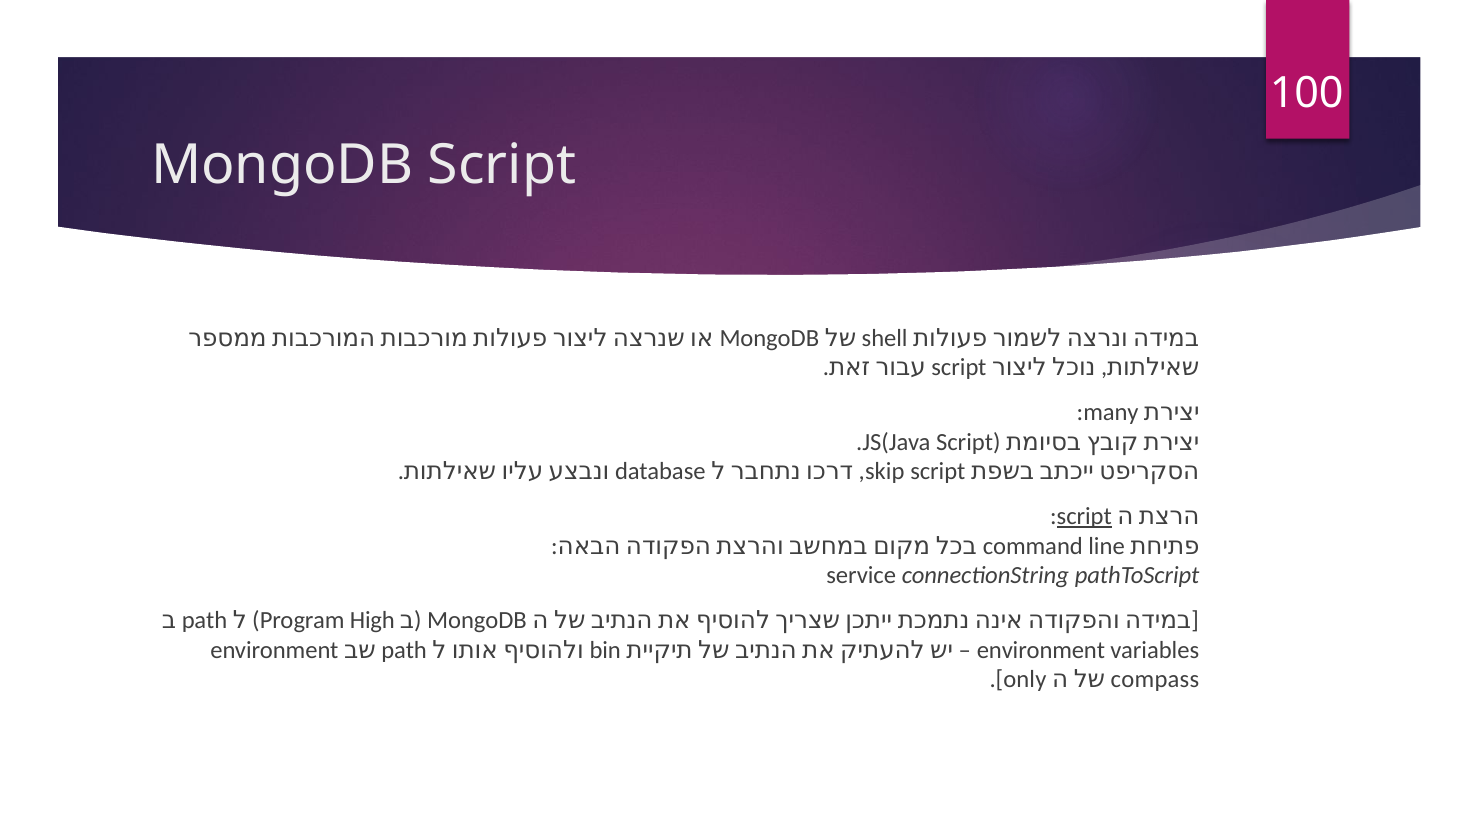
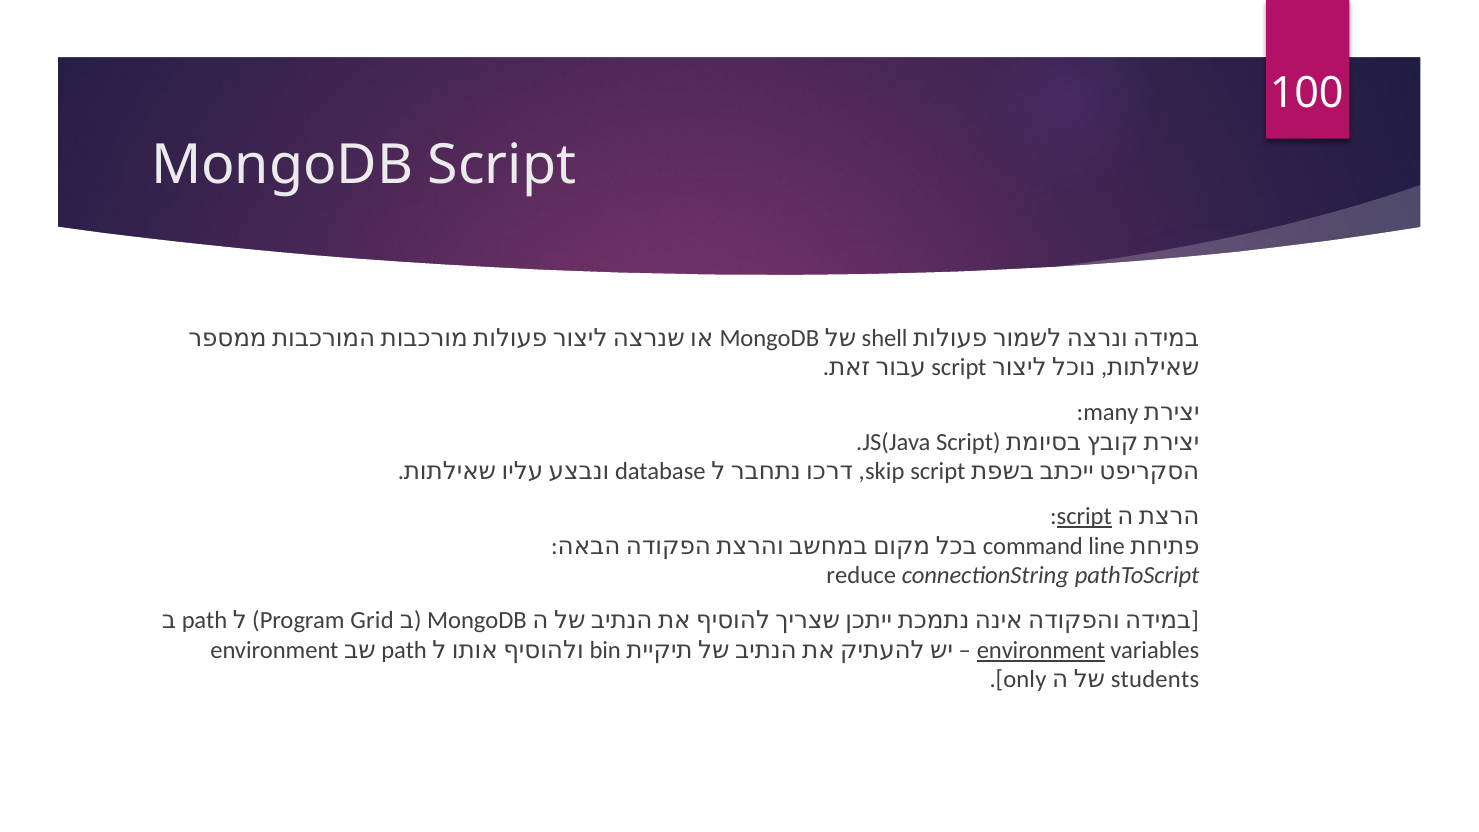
service: service -> reduce
High: High -> Grid
environment at (1041, 650) underline: none -> present
compass: compass -> students
